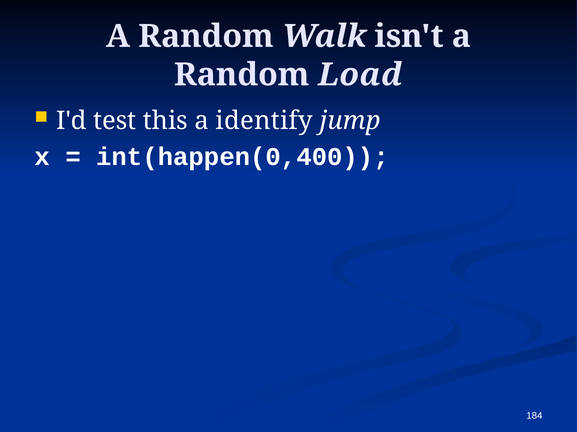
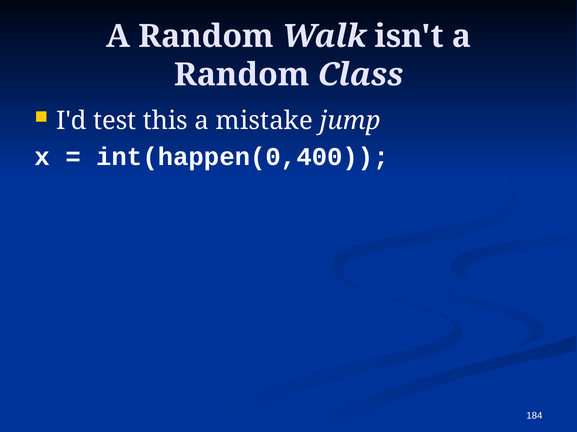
Load: Load -> Class
identify: identify -> mistake
